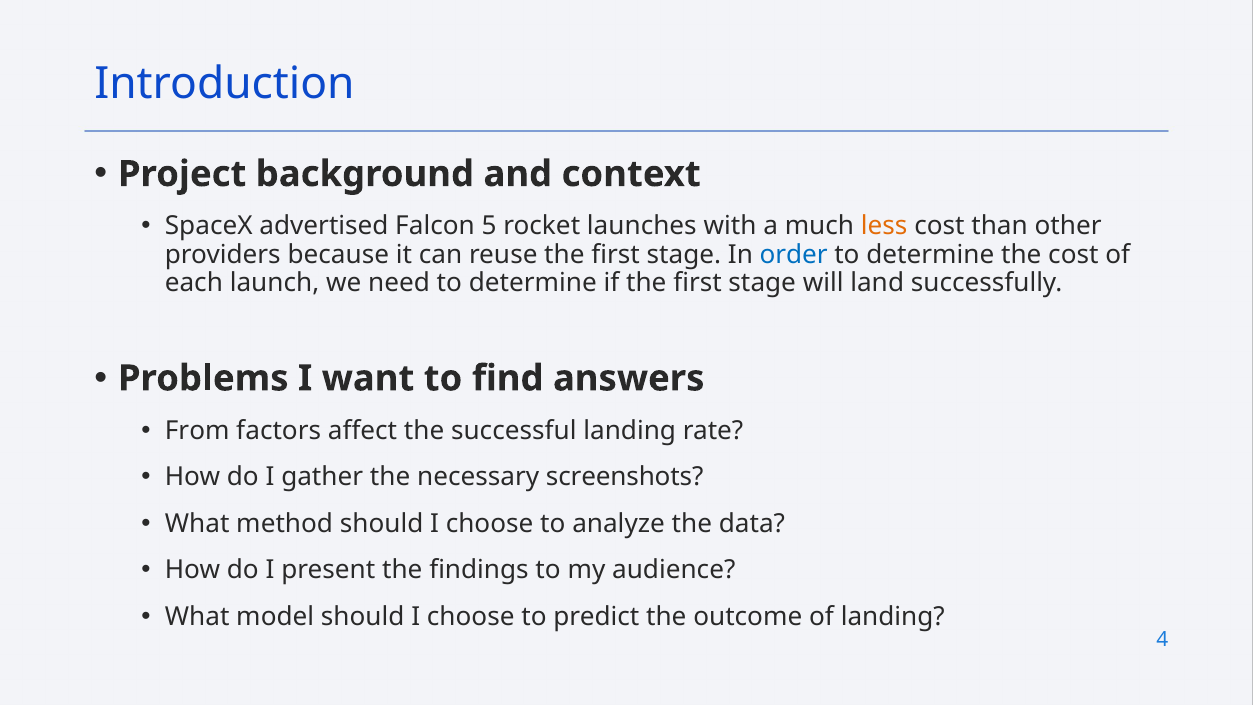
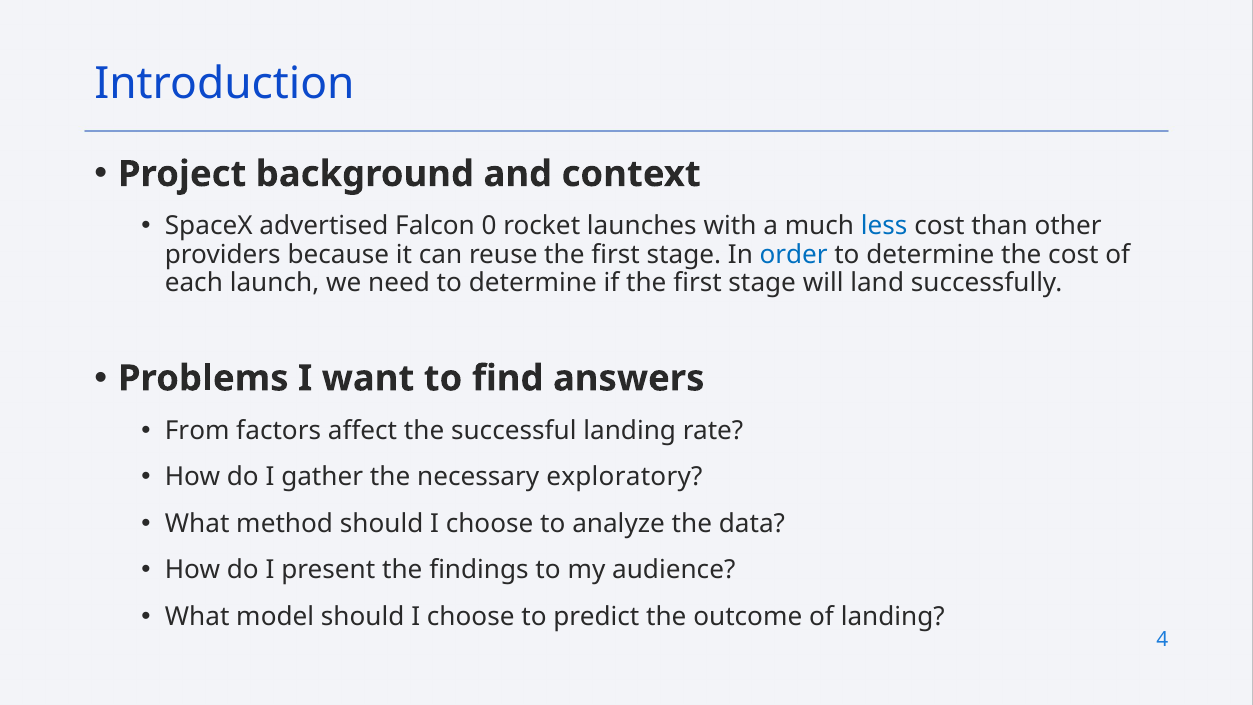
5: 5 -> 0
less colour: orange -> blue
screenshots: screenshots -> exploratory
